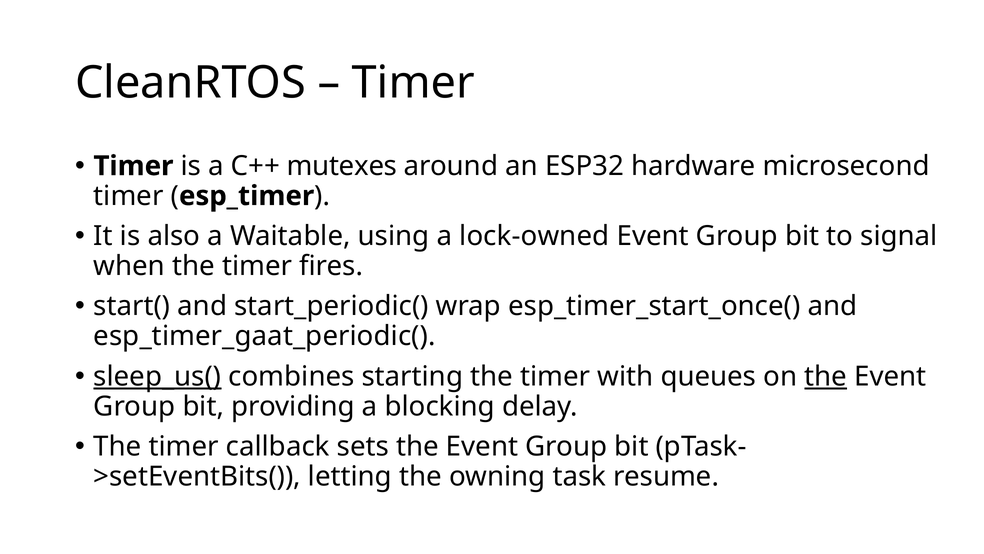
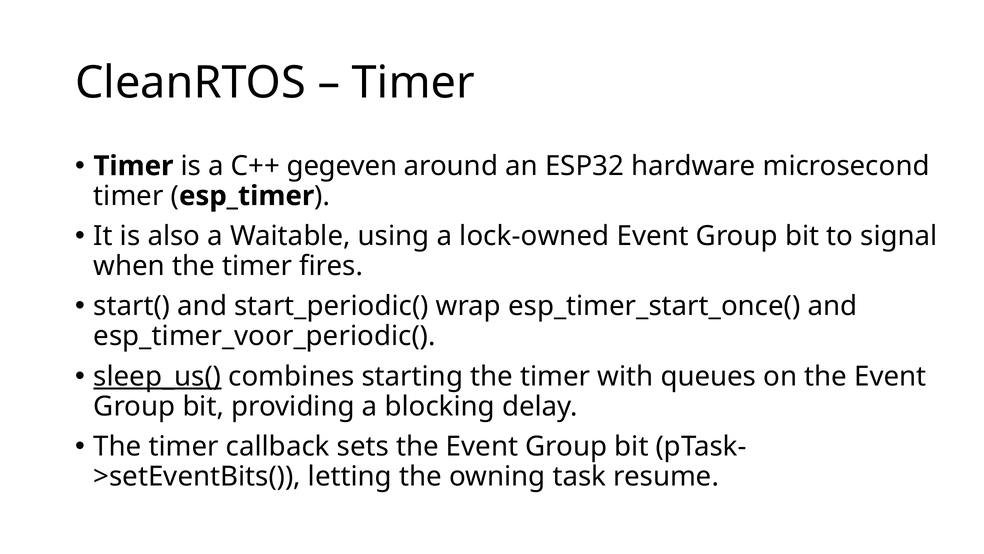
mutexes: mutexes -> gegeven
esp_timer_gaat_periodic(: esp_timer_gaat_periodic( -> esp_timer_voor_periodic(
the at (826, 376) underline: present -> none
